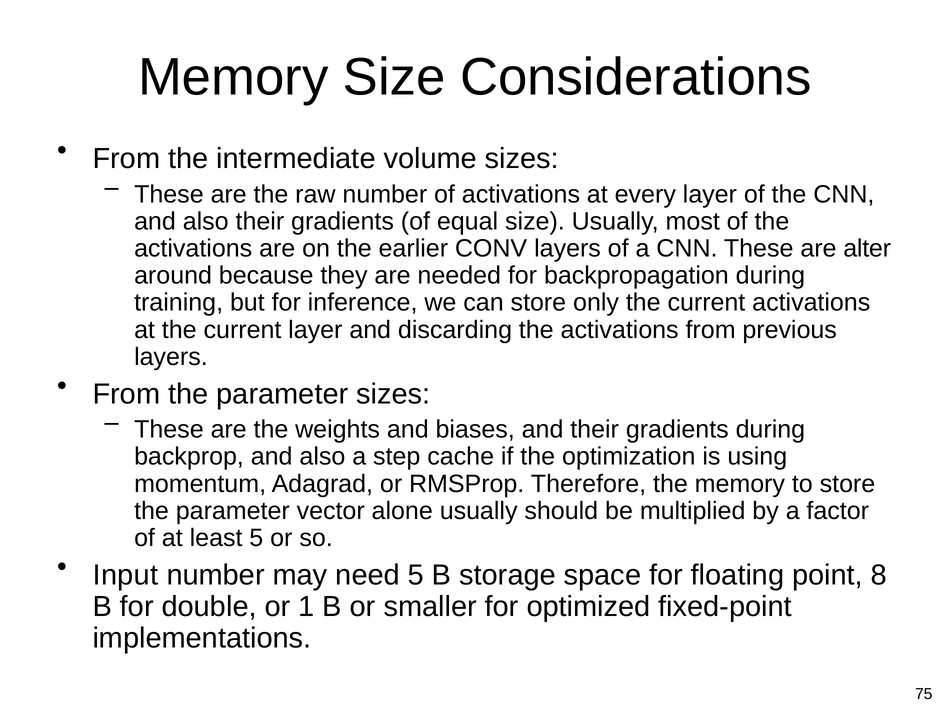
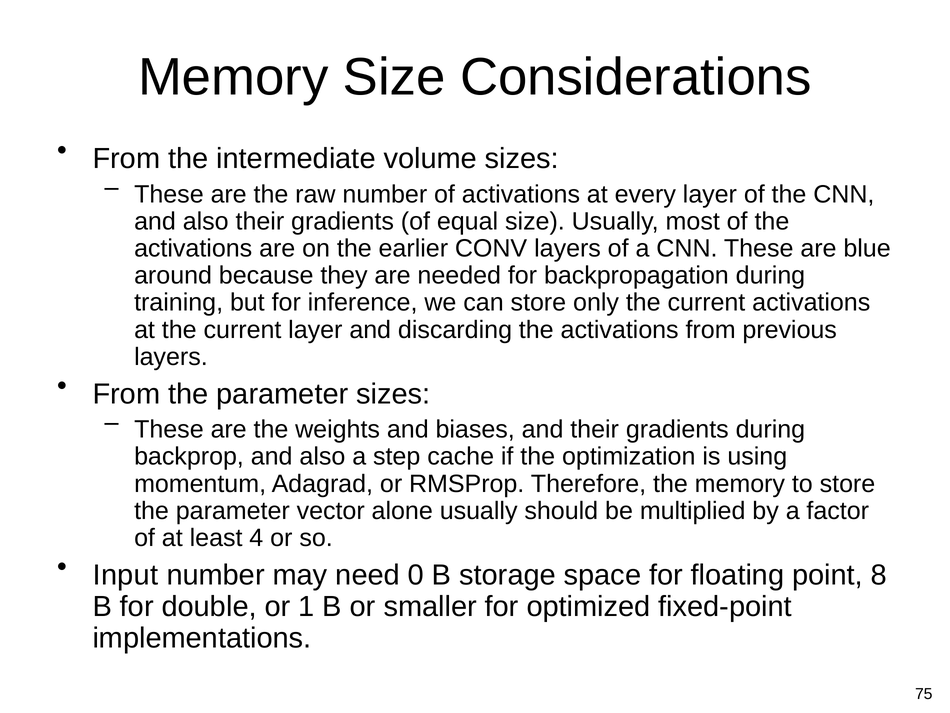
alter: alter -> blue
least 5: 5 -> 4
need 5: 5 -> 0
